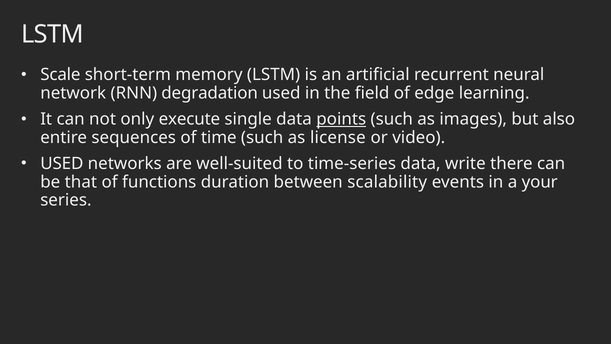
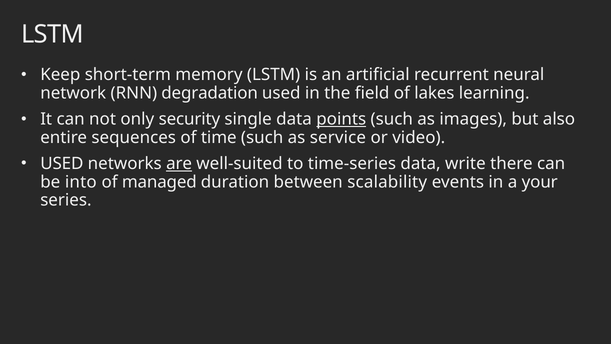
Scale: Scale -> Keep
edge: edge -> lakes
execute: execute -> security
license: license -> service
are underline: none -> present
that: that -> into
functions: functions -> managed
